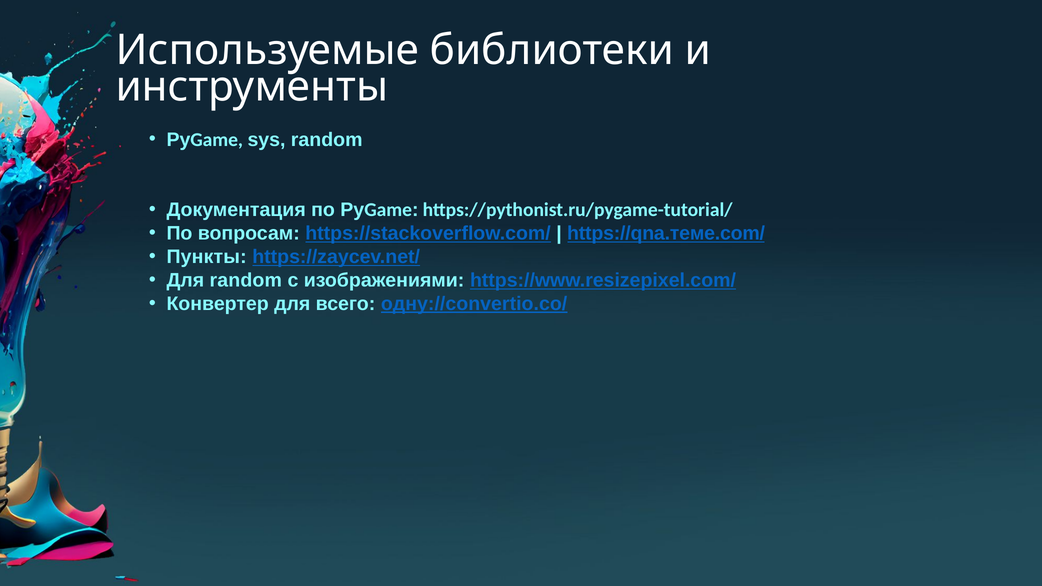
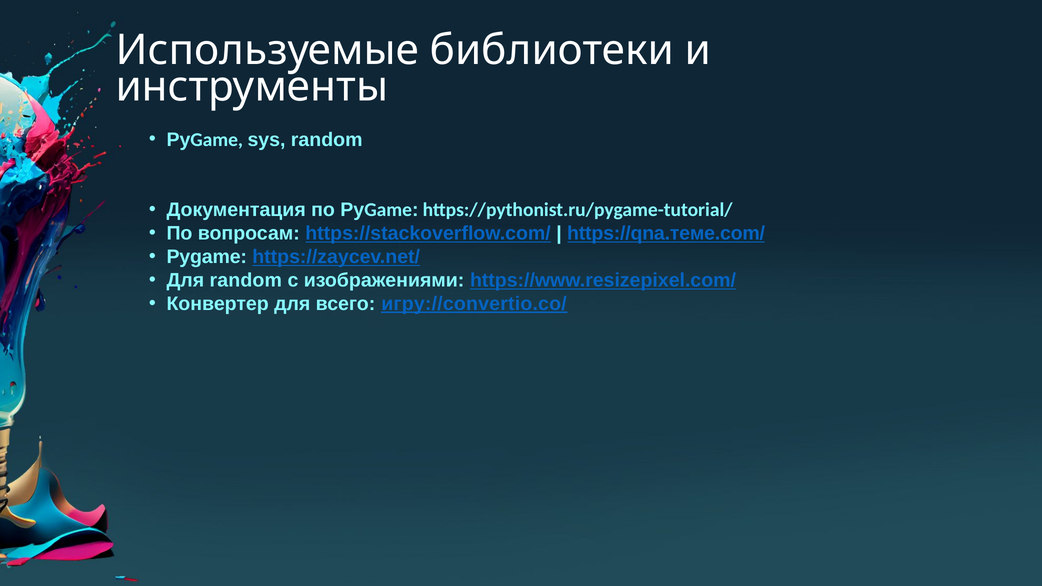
Пункты at (207, 257): Пункты -> Pygame
одну://convertio.co/: одну://convertio.co/ -> игру://convertio.co/
